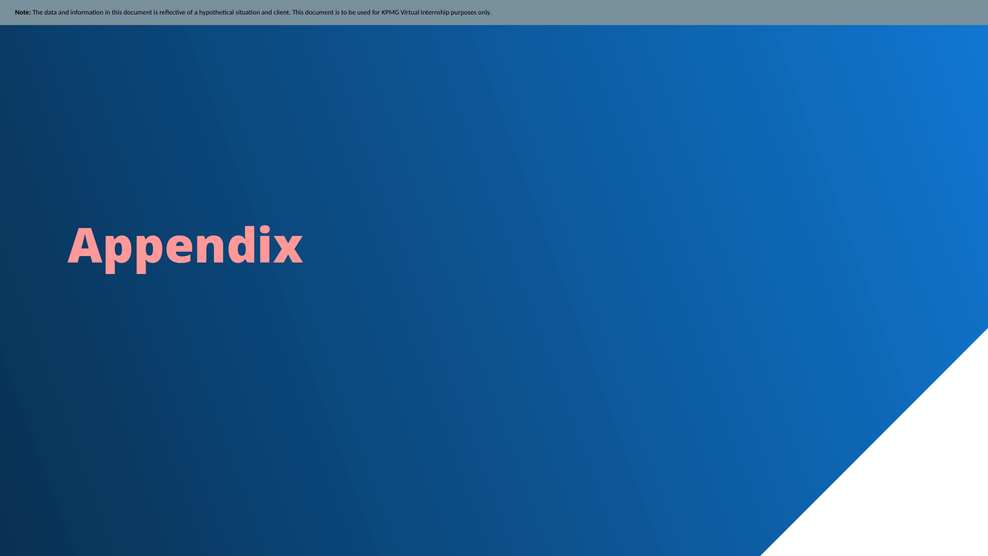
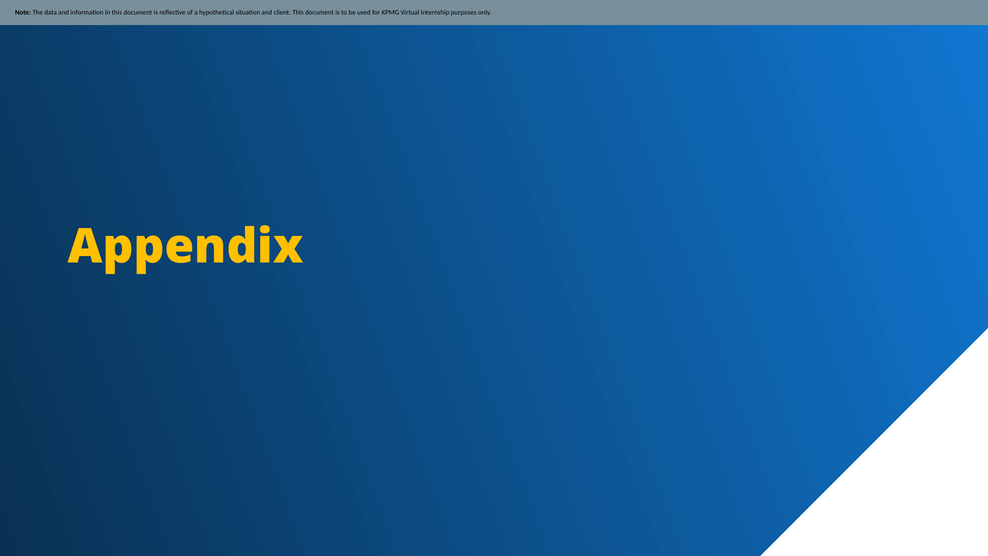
Appendix colour: pink -> yellow
